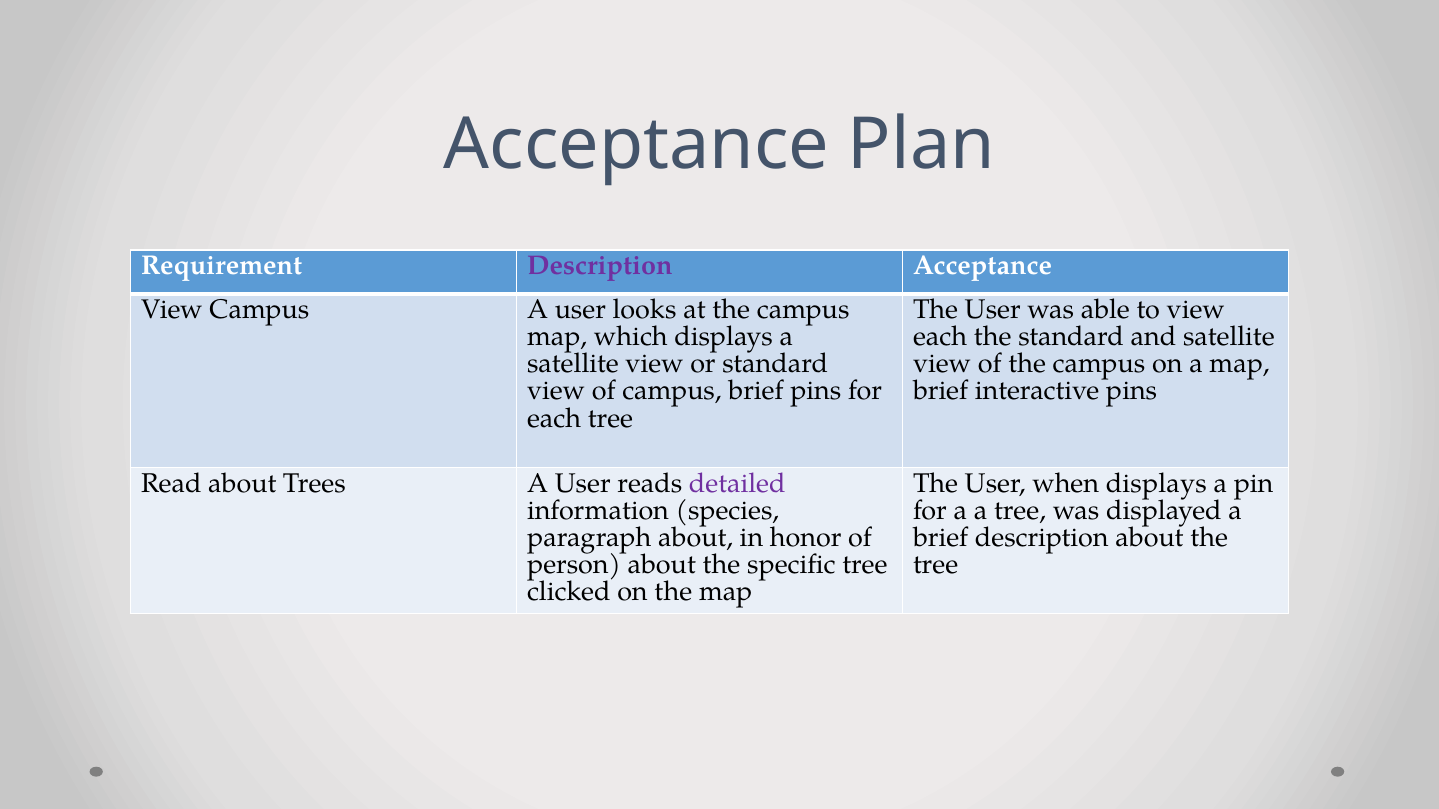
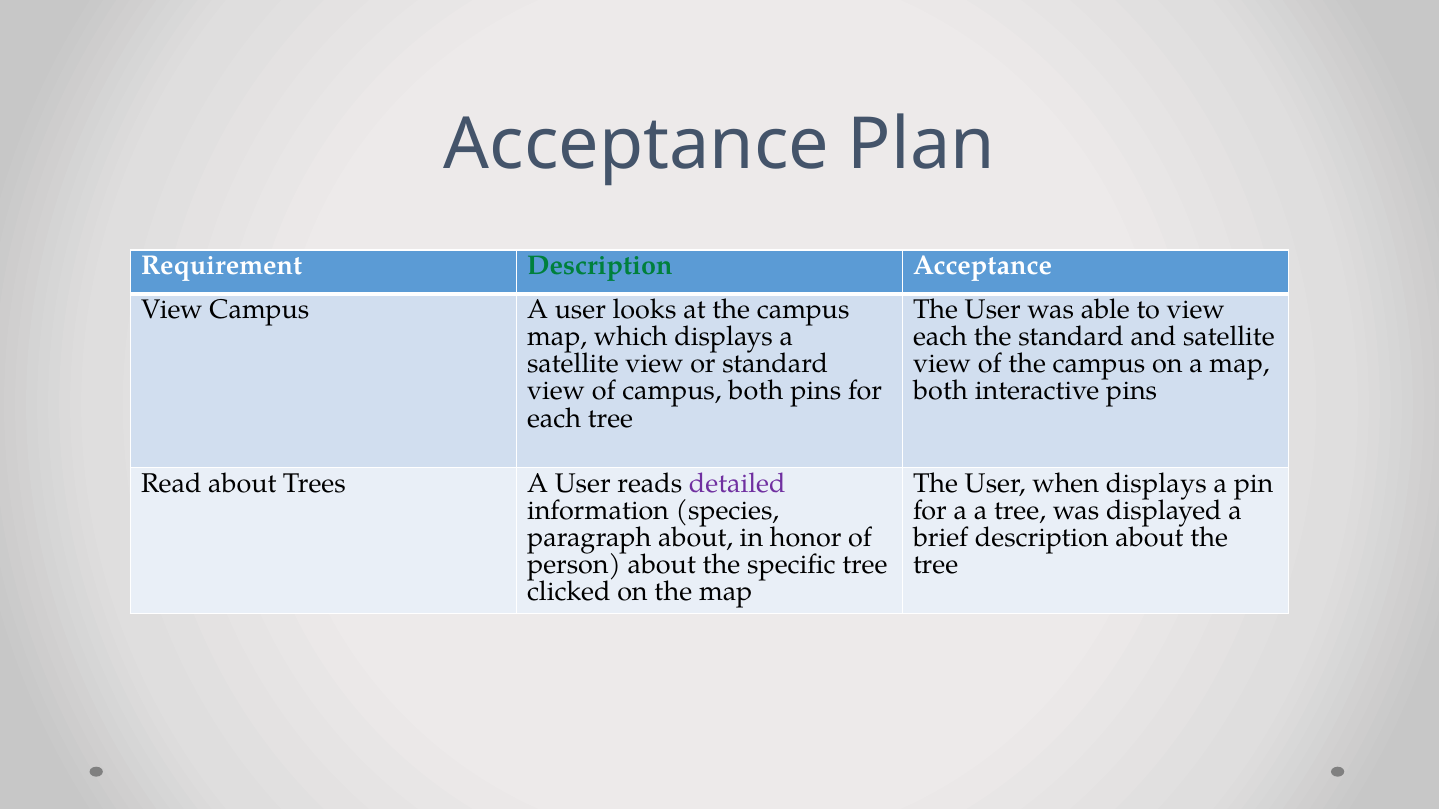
Description at (600, 266) colour: purple -> green
campus brief: brief -> both
brief at (941, 391): brief -> both
